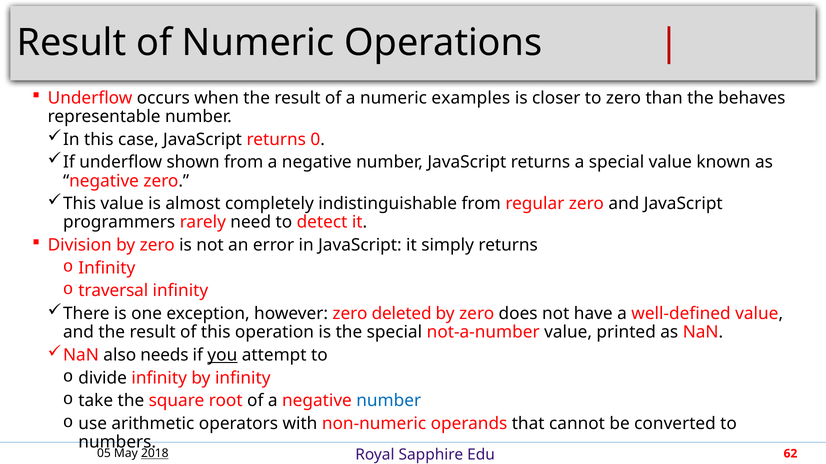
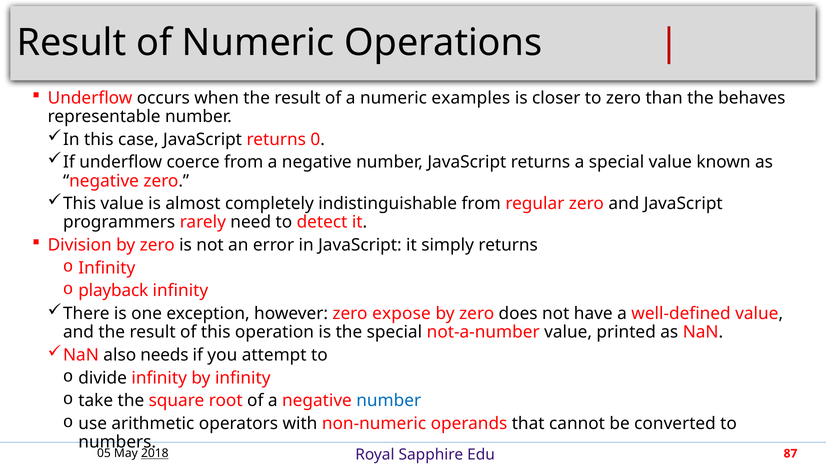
shown: shown -> coerce
traversal: traversal -> playback
deleted: deleted -> expose
you underline: present -> none
62: 62 -> 87
